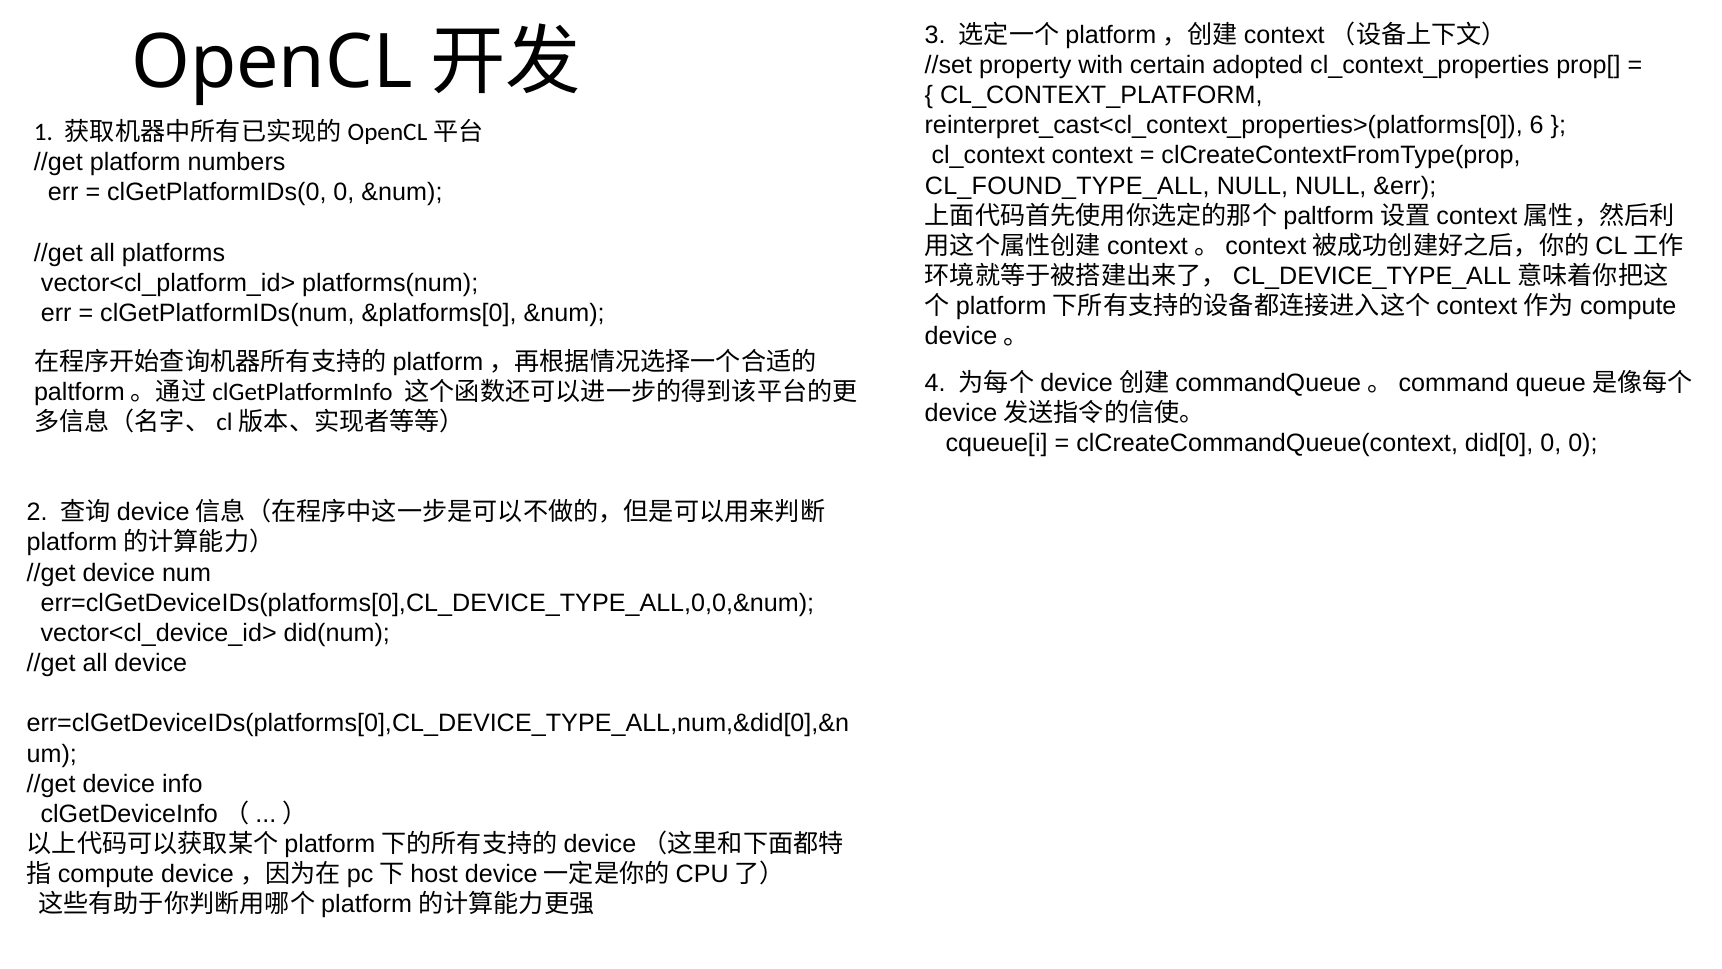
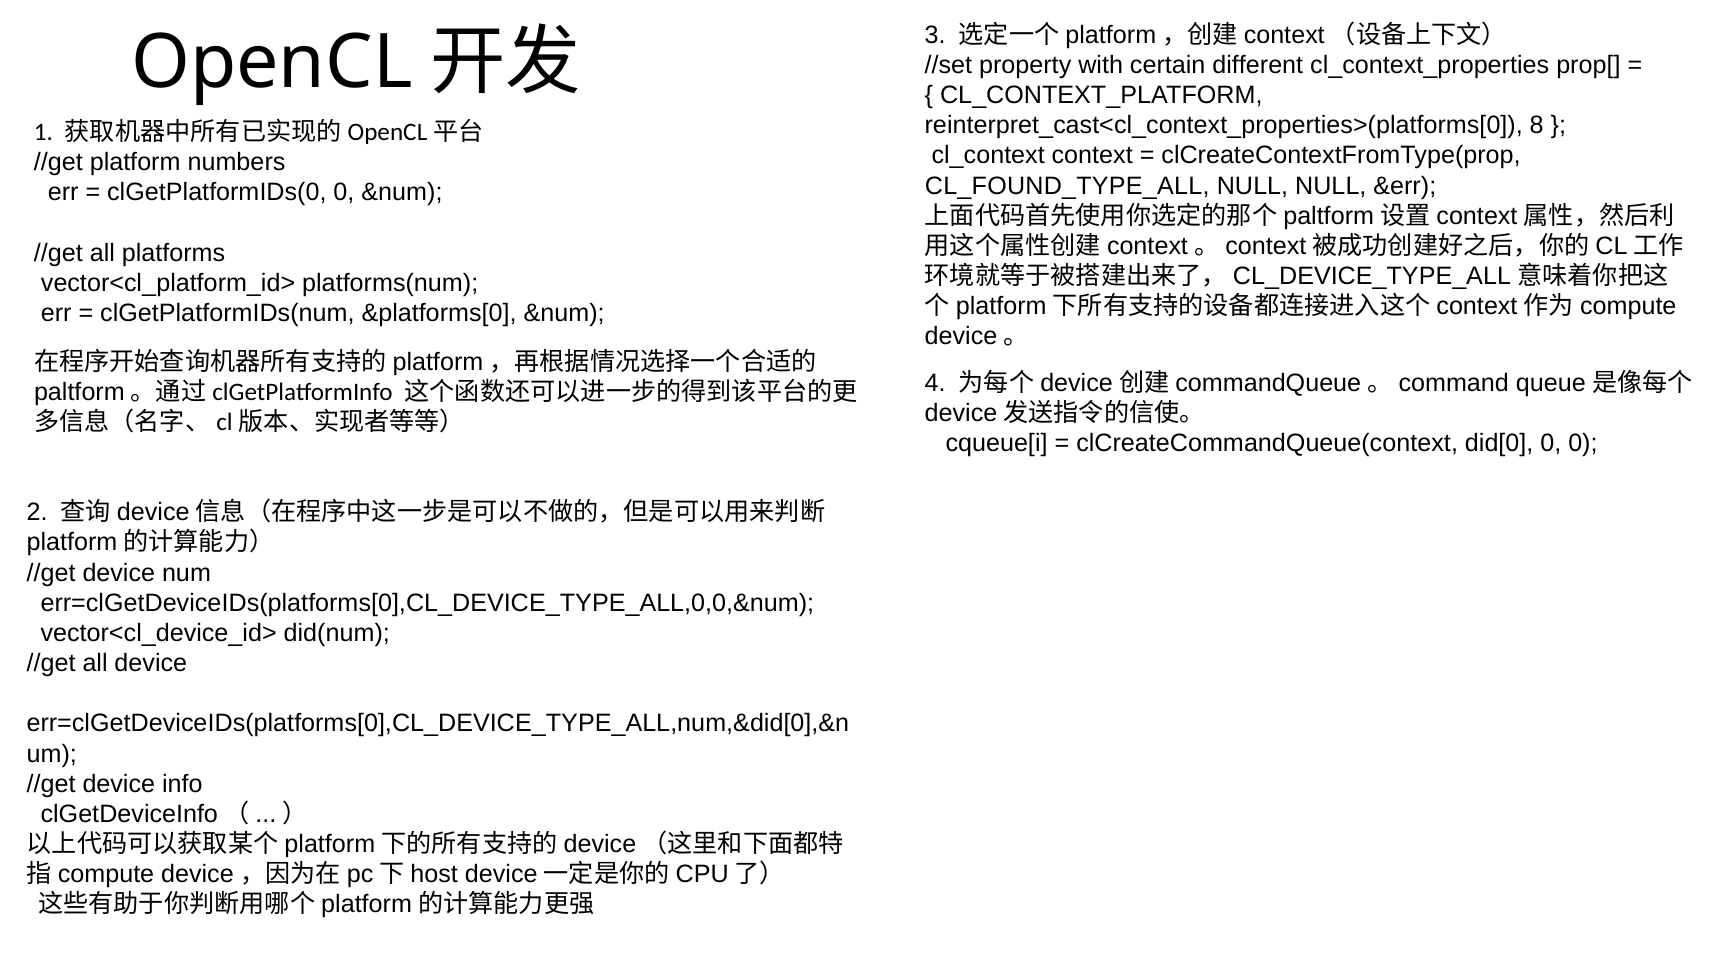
adopted: adopted -> different
6: 6 -> 8
